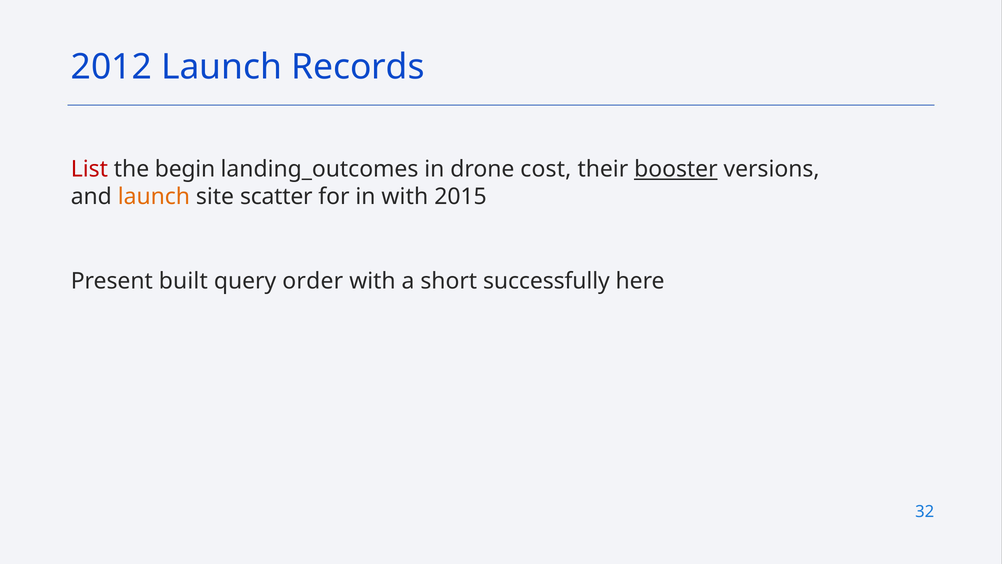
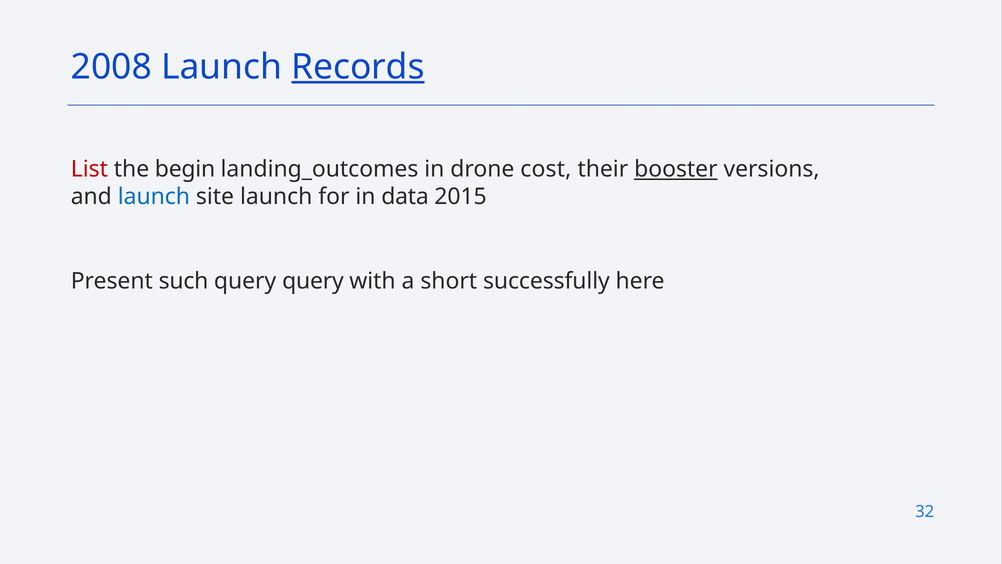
2012: 2012 -> 2008
Records underline: none -> present
launch at (154, 197) colour: orange -> blue
site scatter: scatter -> launch
in with: with -> data
built: built -> such
query order: order -> query
